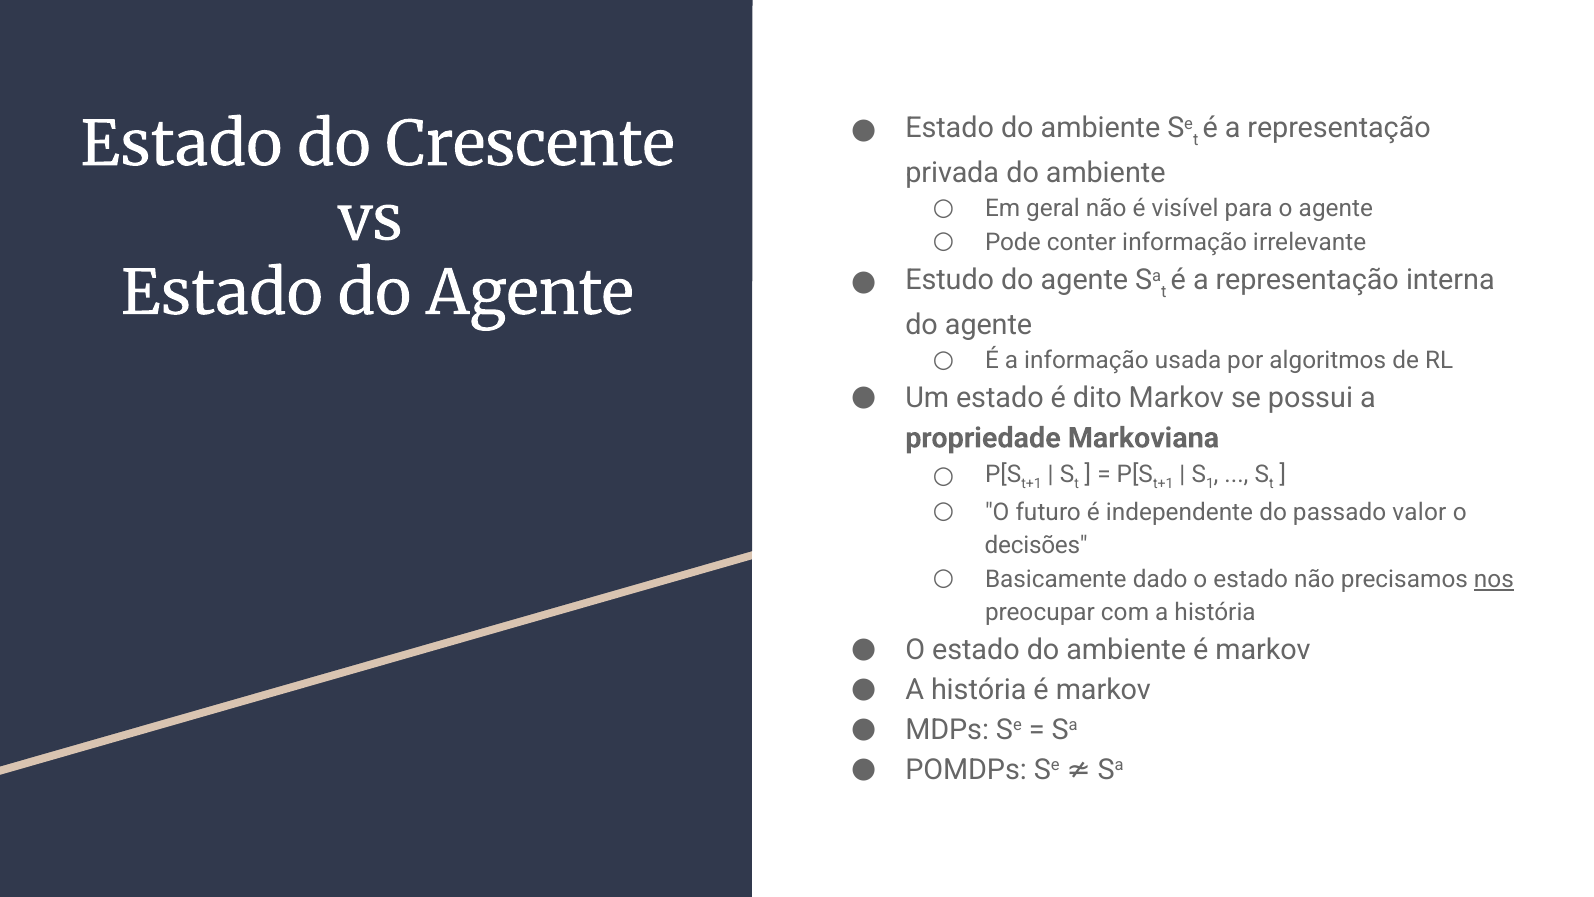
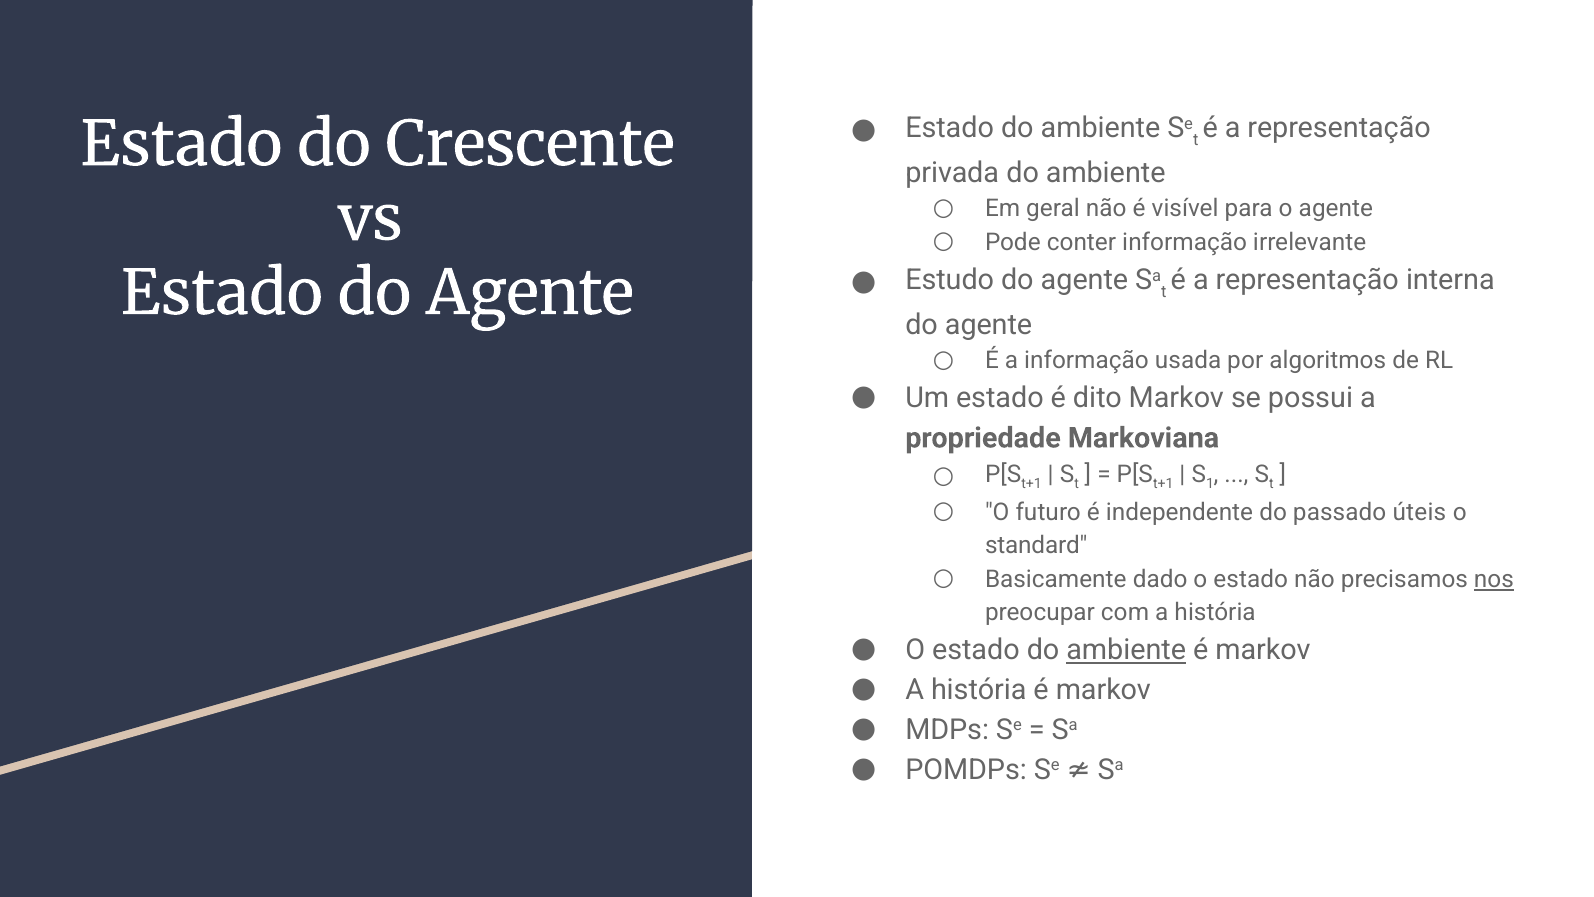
valor: valor -> úteis
decisões: decisões -> standard
ambiente at (1126, 650) underline: none -> present
